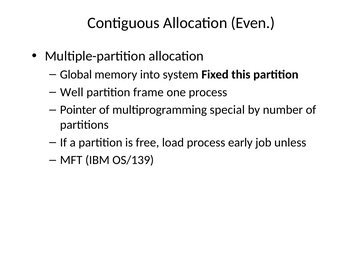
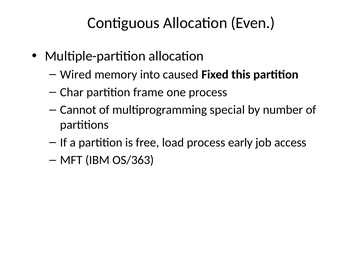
Global: Global -> Wired
system: system -> caused
Well: Well -> Char
Pointer: Pointer -> Cannot
unless: unless -> access
OS/139: OS/139 -> OS/363
